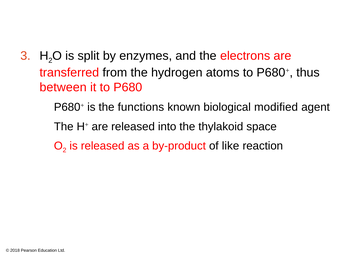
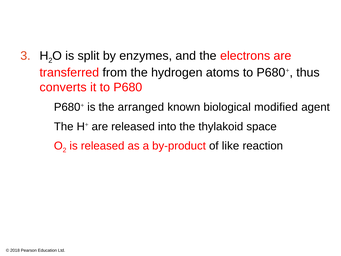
between: between -> converts
functions: functions -> arranged
